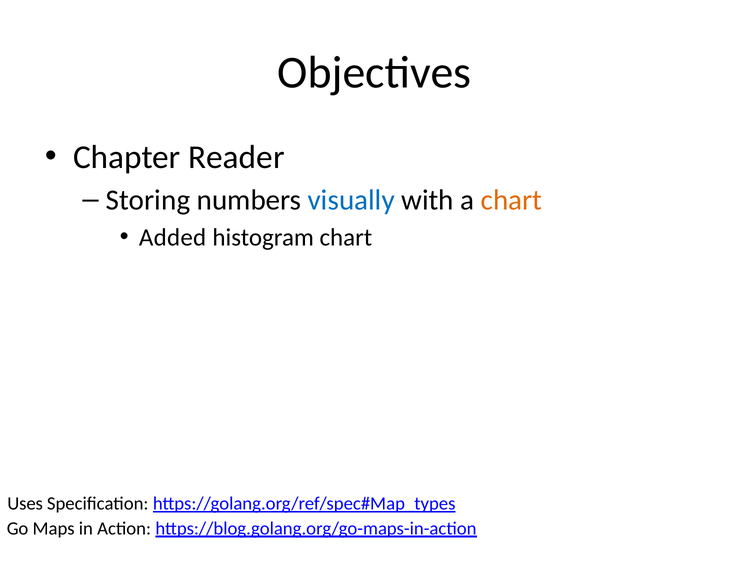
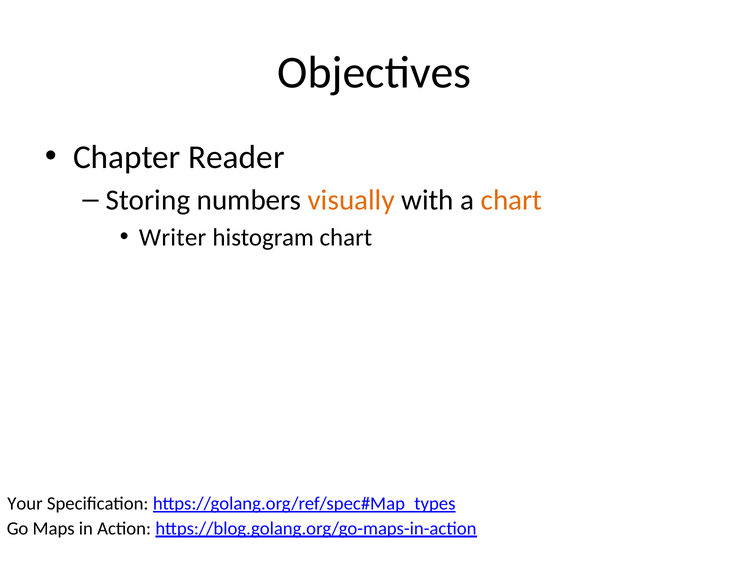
visually colour: blue -> orange
Added: Added -> Writer
Uses: Uses -> Your
